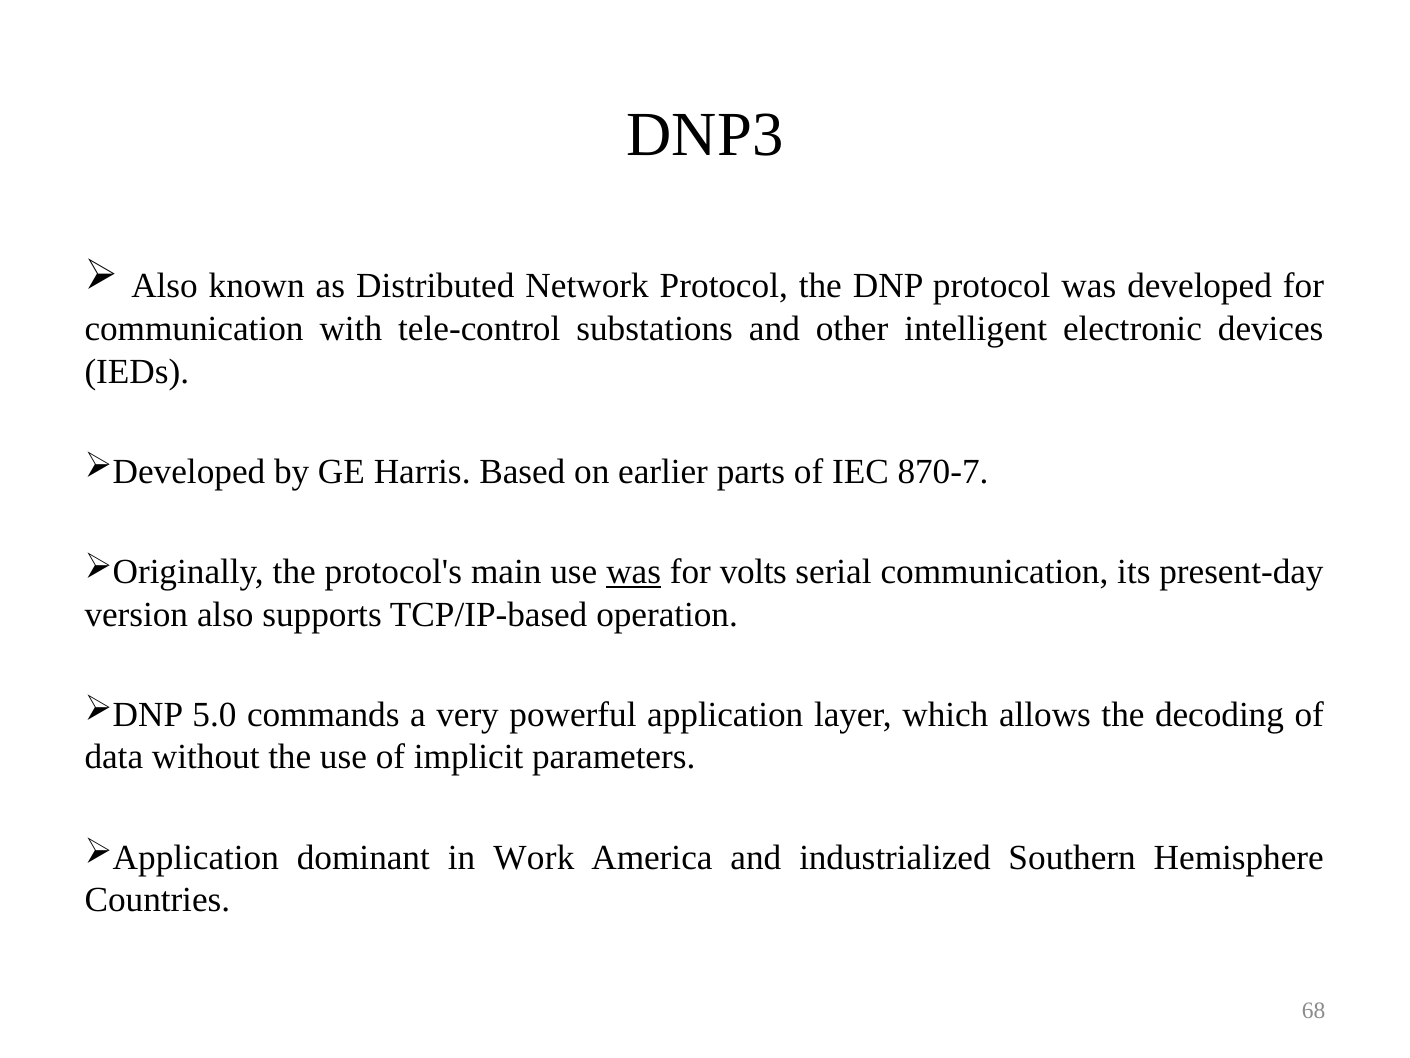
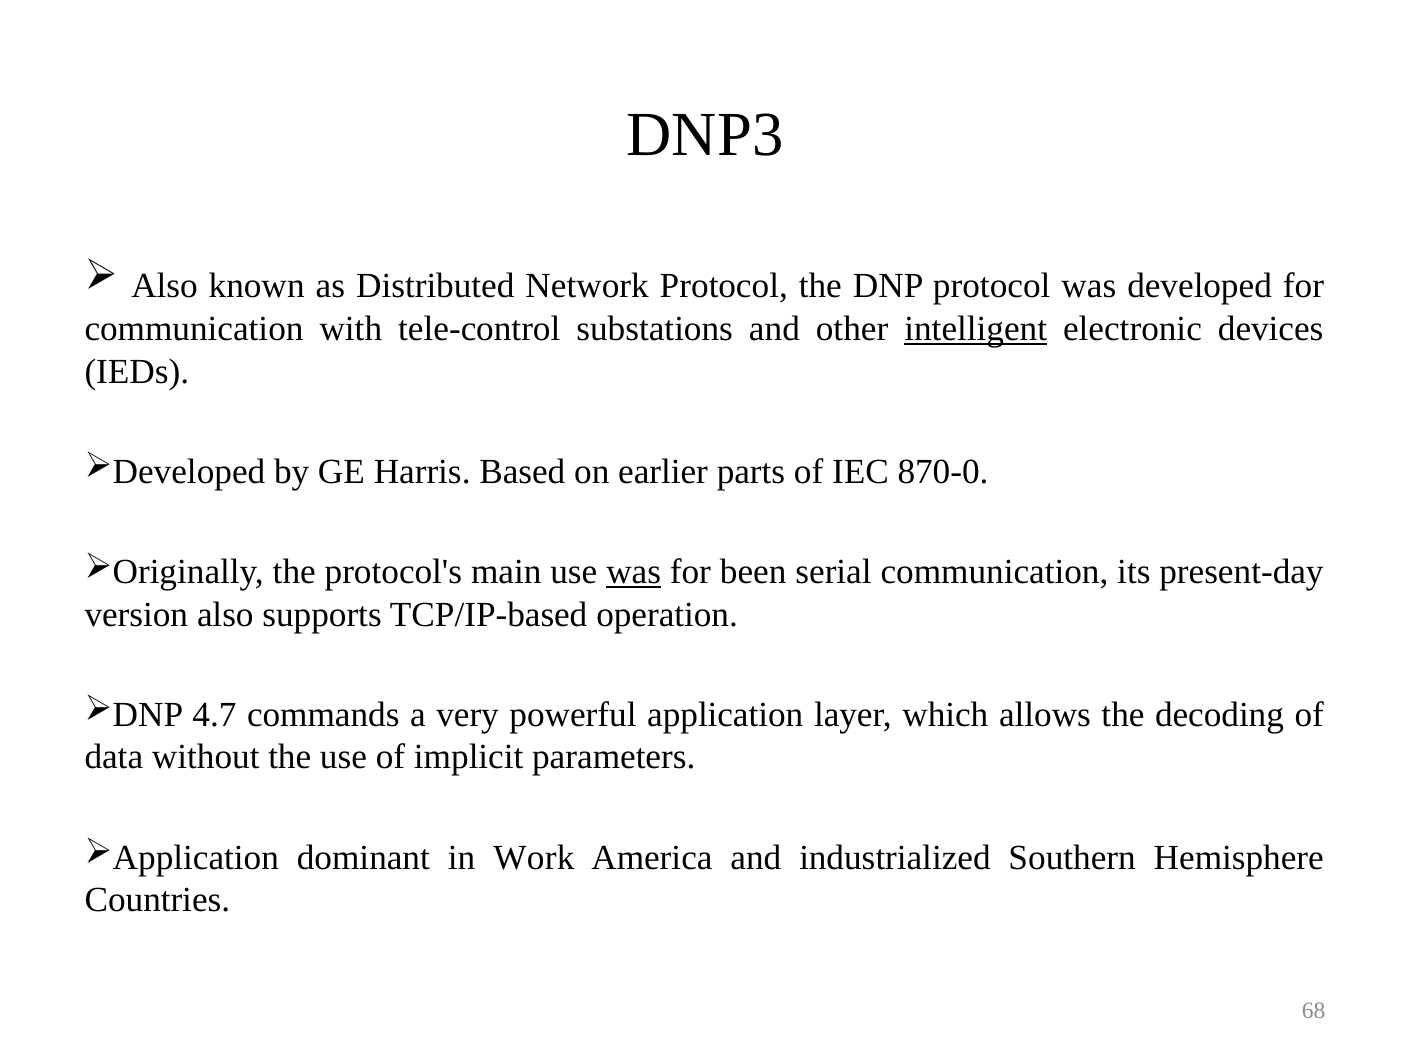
intelligent underline: none -> present
870-7: 870-7 -> 870-0
volts: volts -> been
5.0: 5.0 -> 4.7
